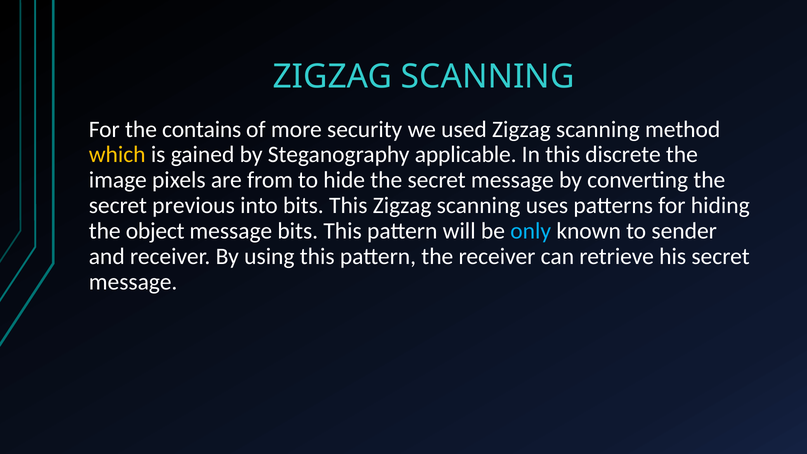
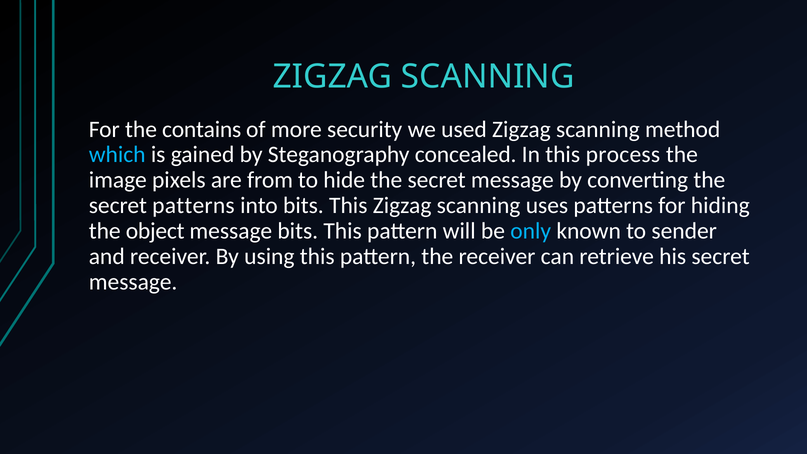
which colour: yellow -> light blue
applicable: applicable -> concealed
discrete: discrete -> process
secret previous: previous -> patterns
